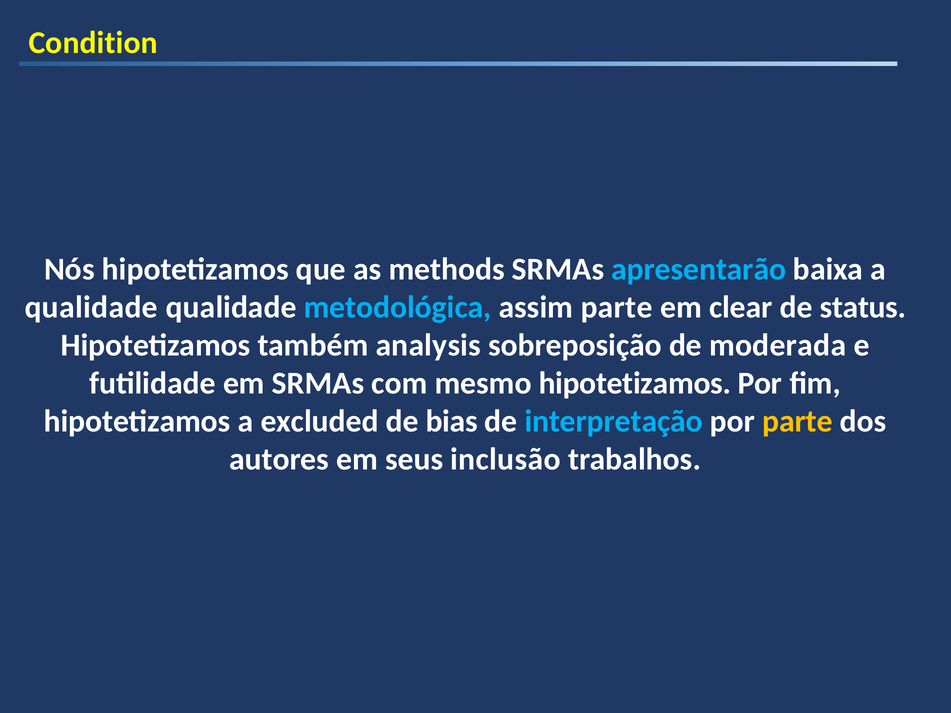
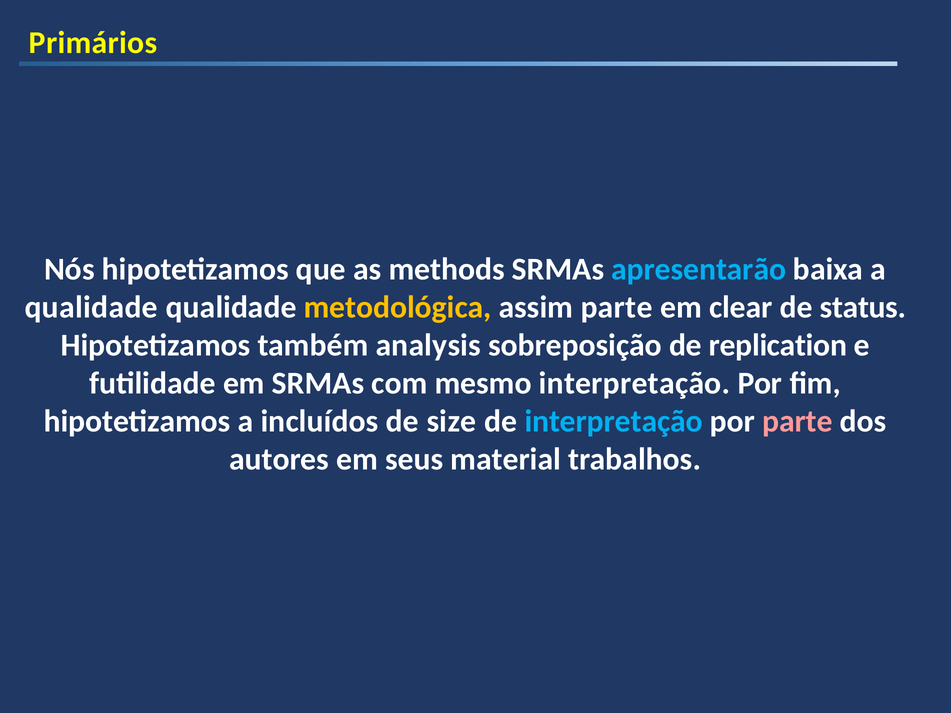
Condition: Condition -> Primários
metodológica colour: light blue -> yellow
moderada: moderada -> replication
mesmo hipotetizamos: hipotetizamos -> interpretação
excluded: excluded -> incluídos
bias: bias -> size
parte at (797, 421) colour: yellow -> pink
inclusão: inclusão -> material
